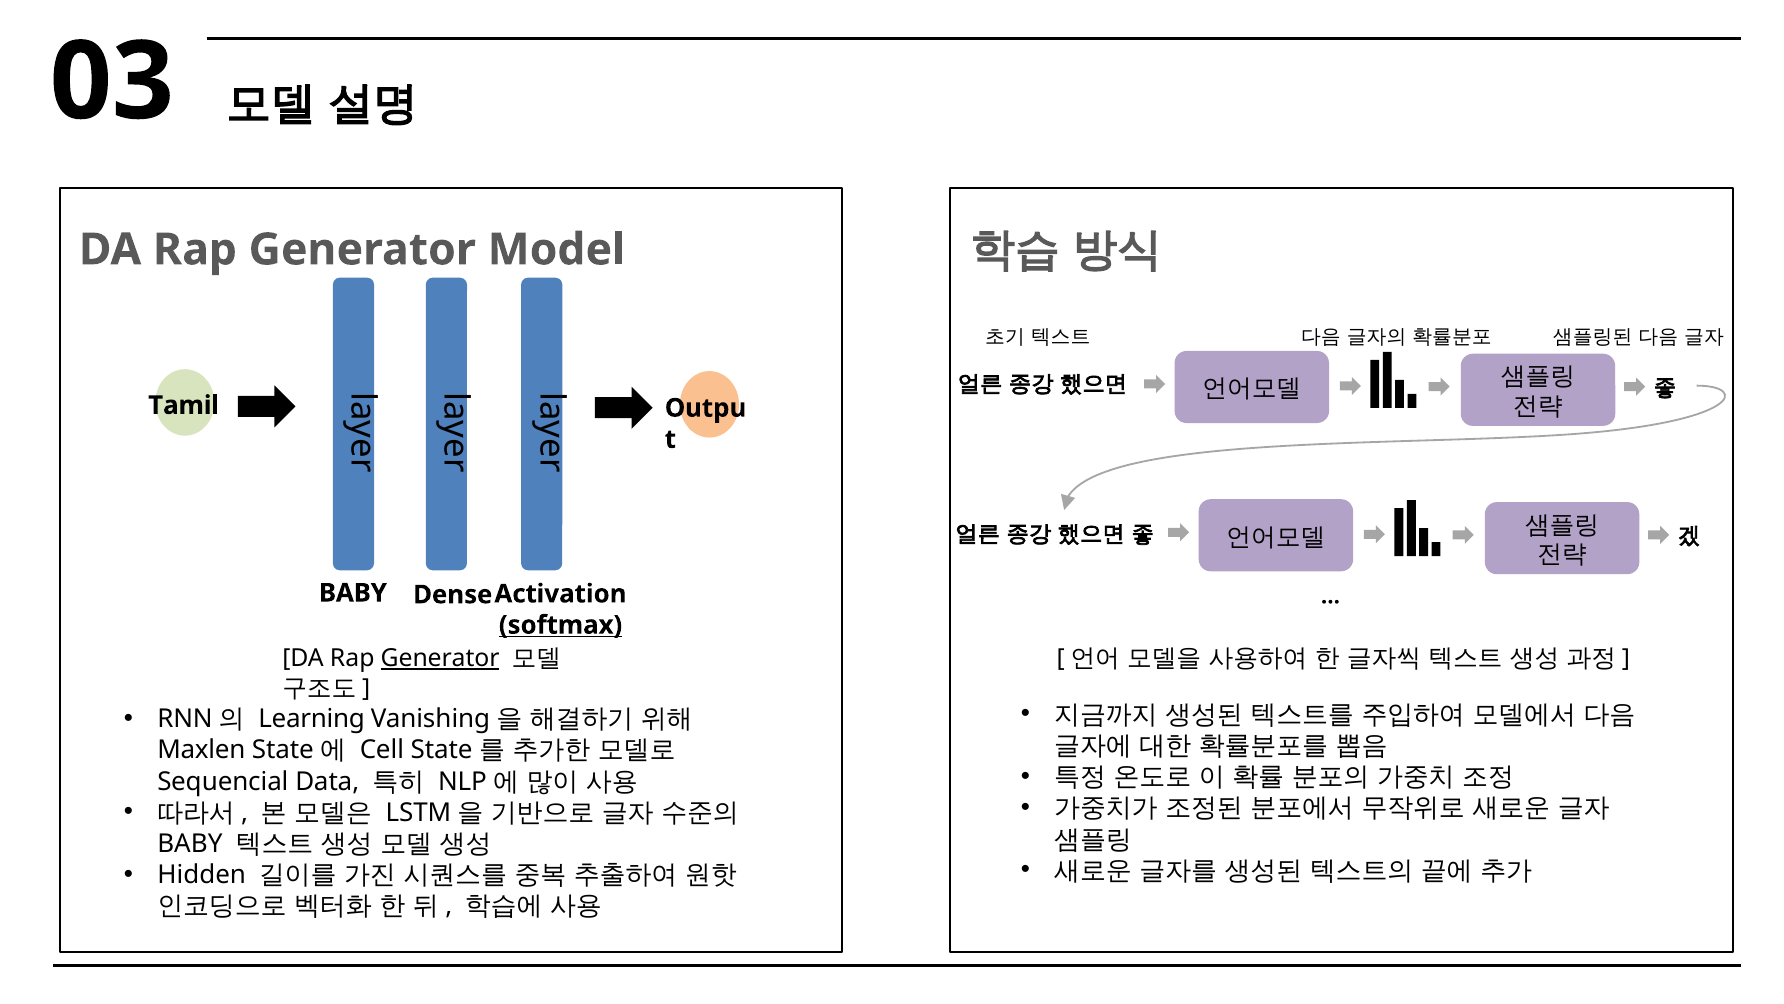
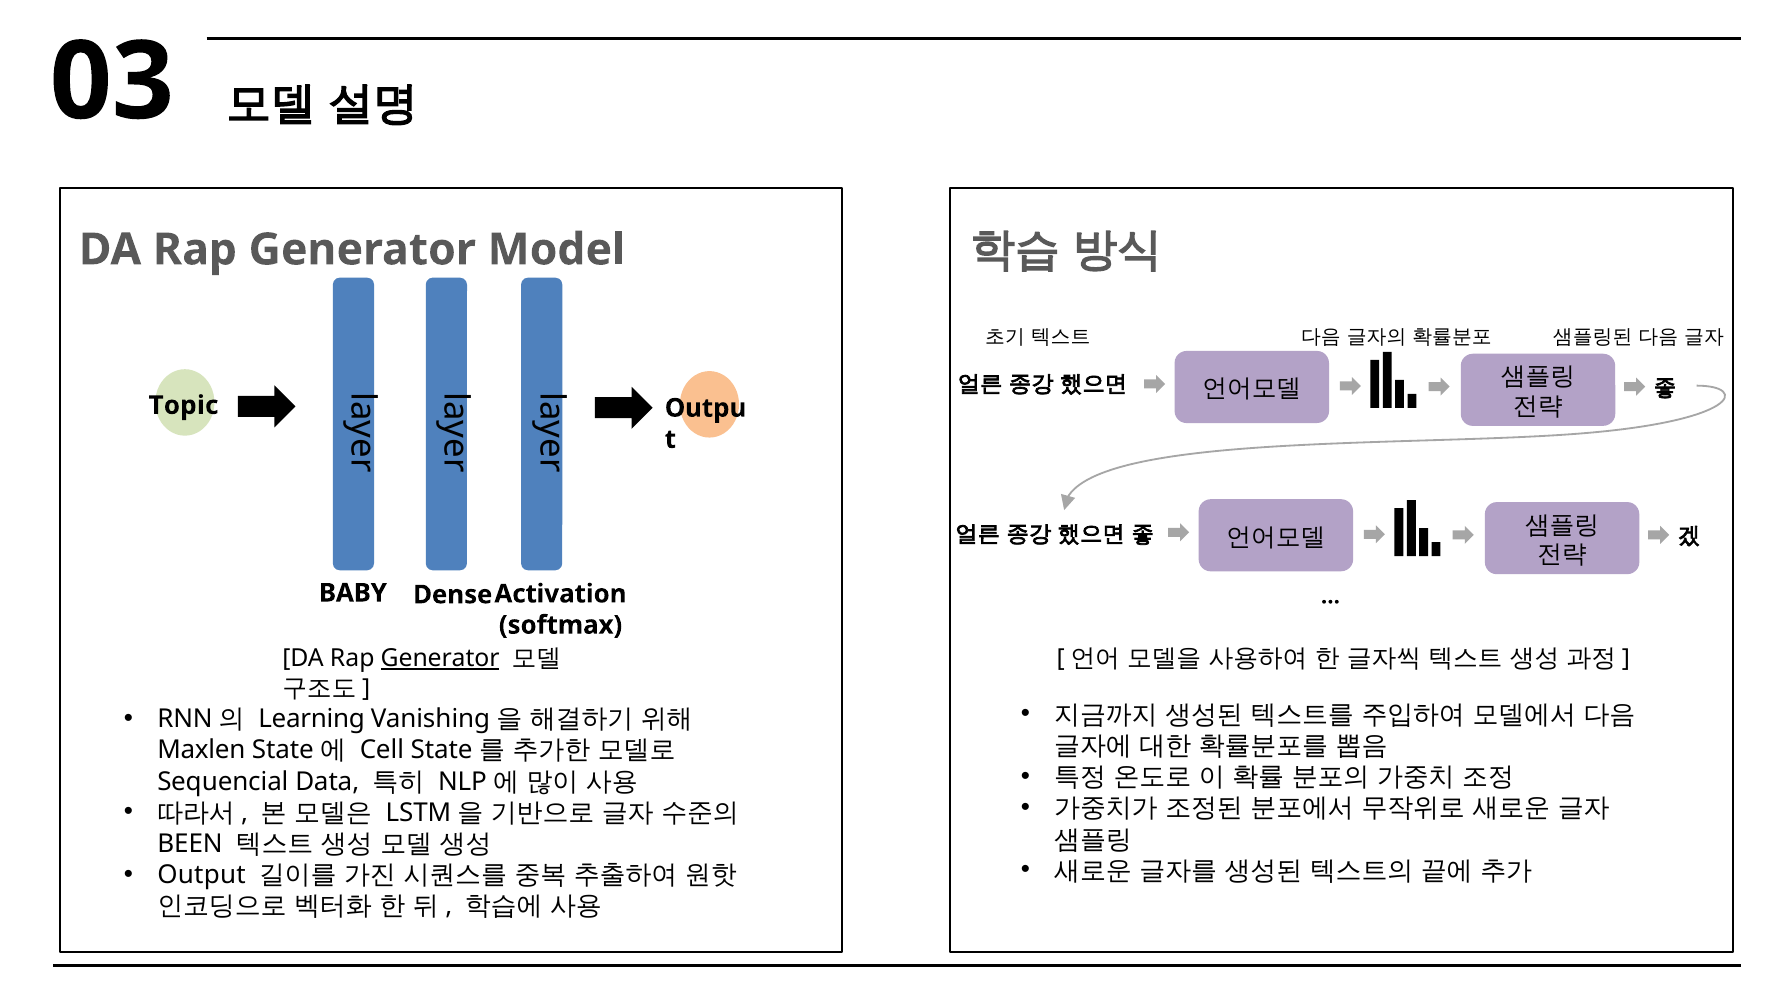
Tamil: Tamil -> Topic
softmax underline: present -> none
BABY at (190, 844): BABY -> BEEN
Hidden: Hidden -> Output
